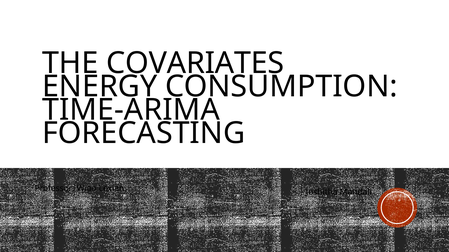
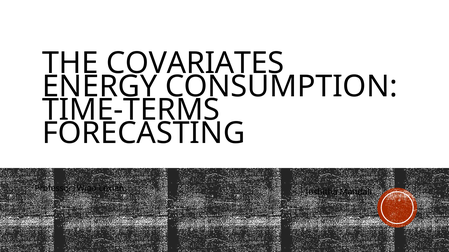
TIME-ARIMA: TIME-ARIMA -> TIME-TERMS
